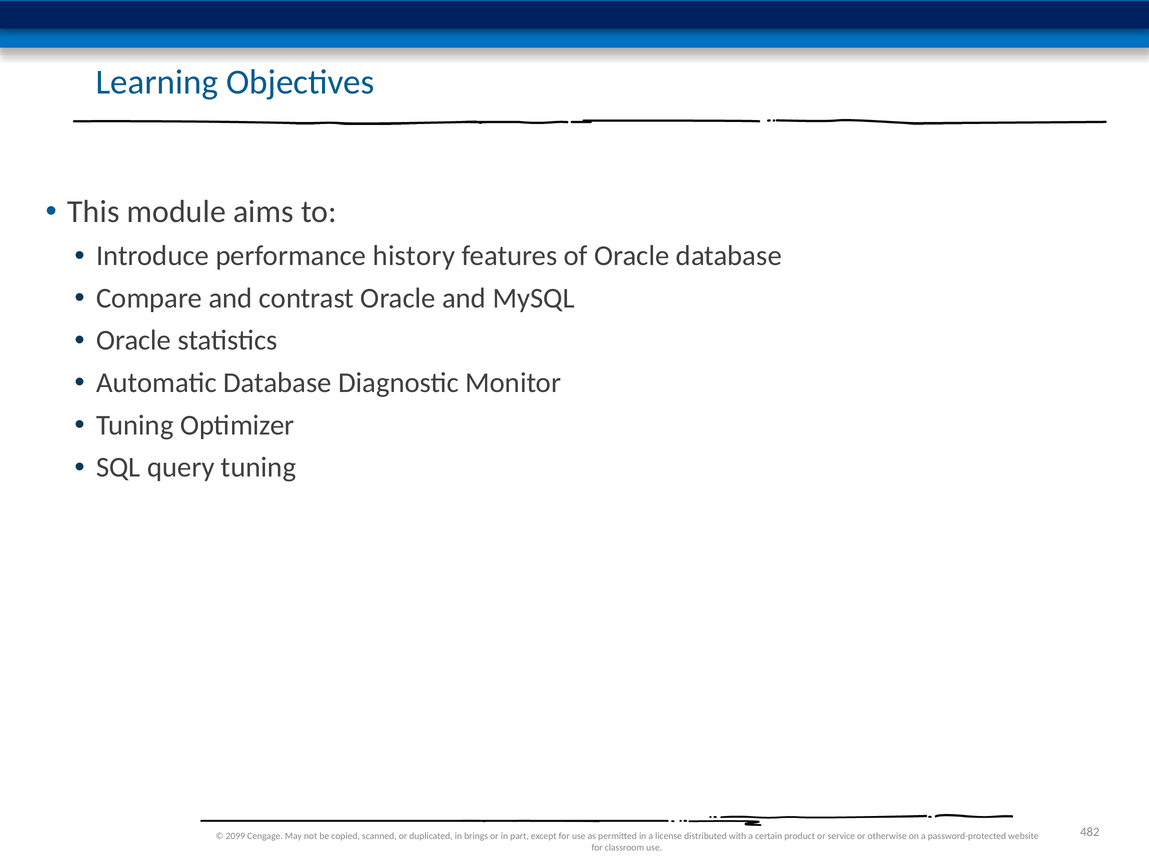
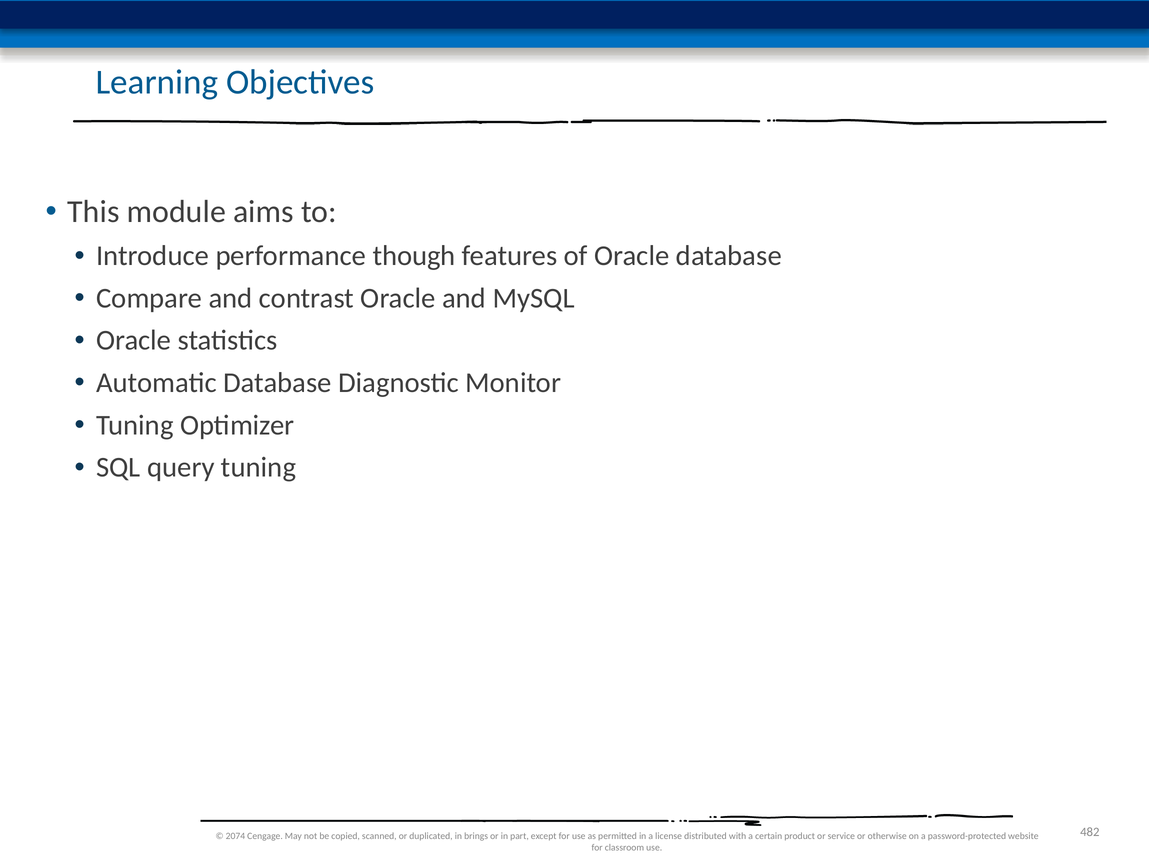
history: history -> though
2099: 2099 -> 2074
